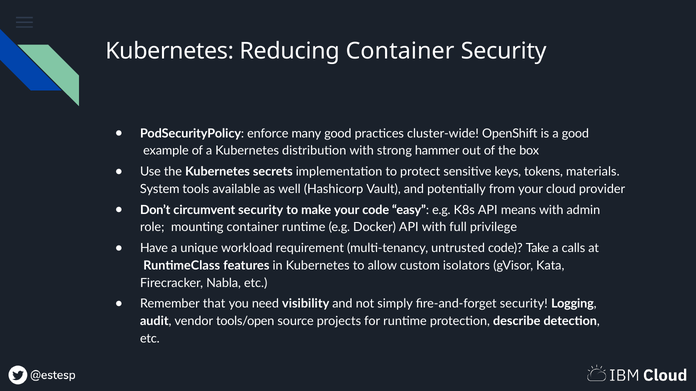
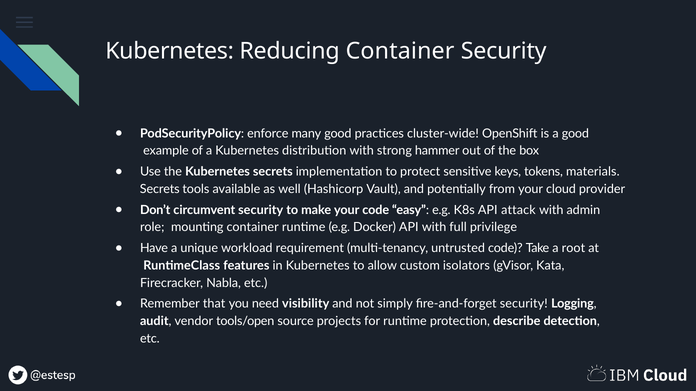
System at (160, 189): System -> Secrets
means: means -> attack
calls: calls -> root
